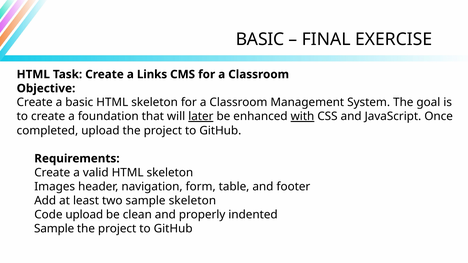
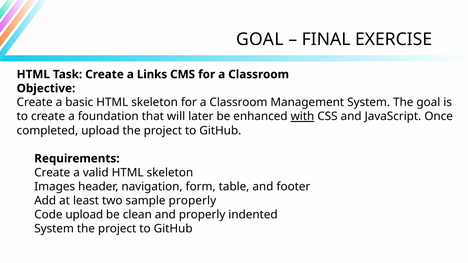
BASIC at (260, 39): BASIC -> GOAL
later underline: present -> none
sample skeleton: skeleton -> properly
Sample at (54, 229): Sample -> System
